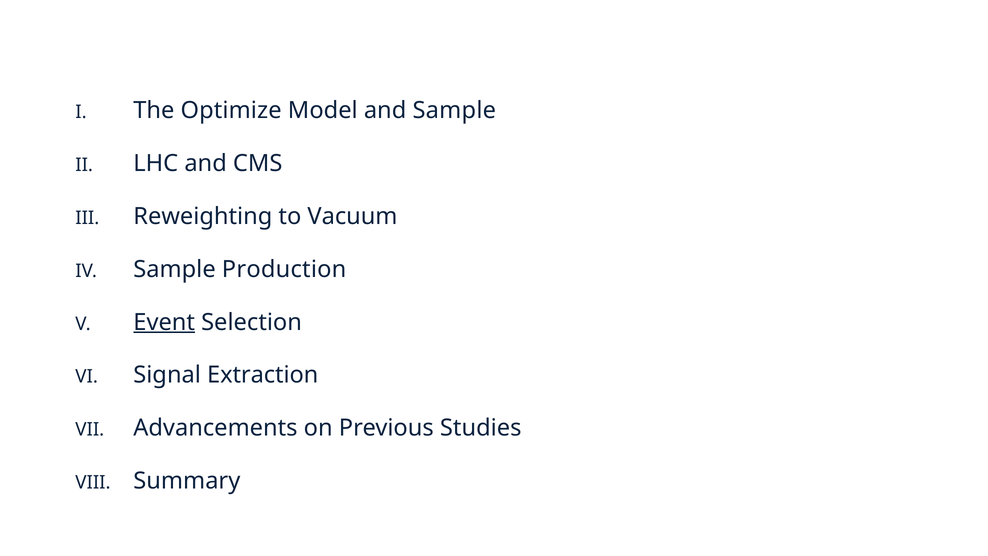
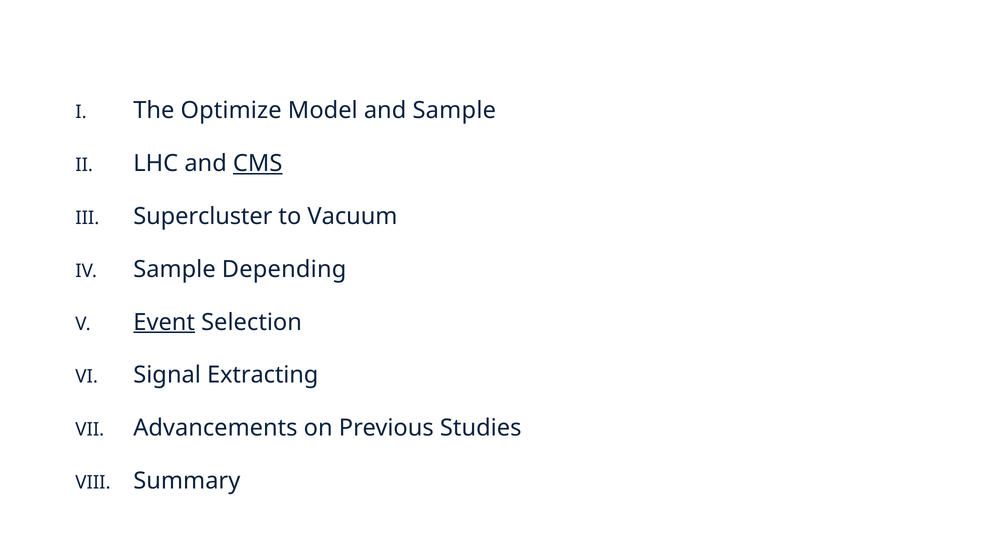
CMS underline: none -> present
Reweighting: Reweighting -> Supercluster
Production: Production -> Depending
Extraction: Extraction -> Extracting
